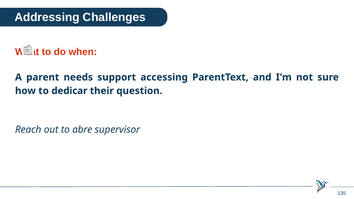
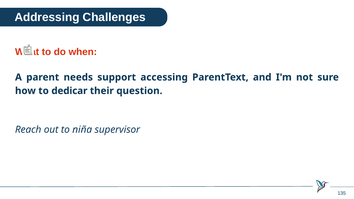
abre: abre -> niña
